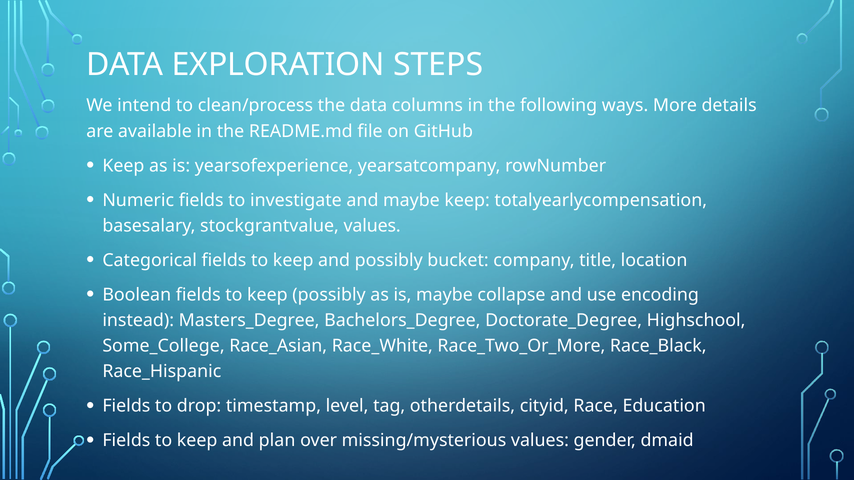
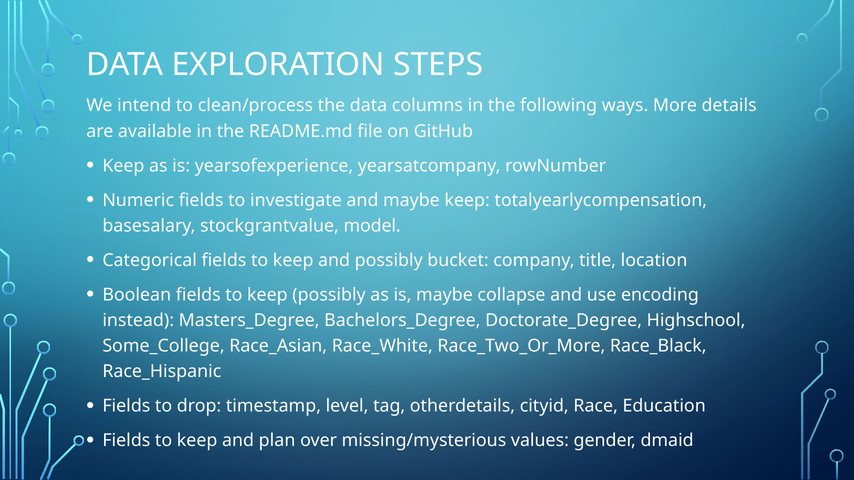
stockgrantvalue values: values -> model
